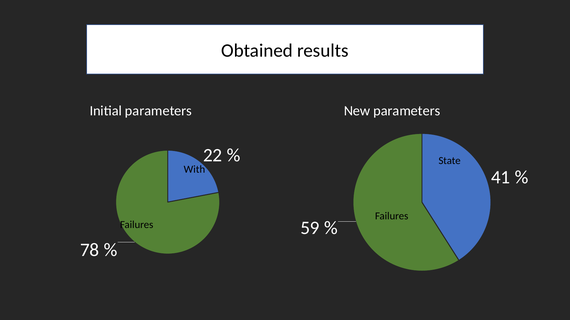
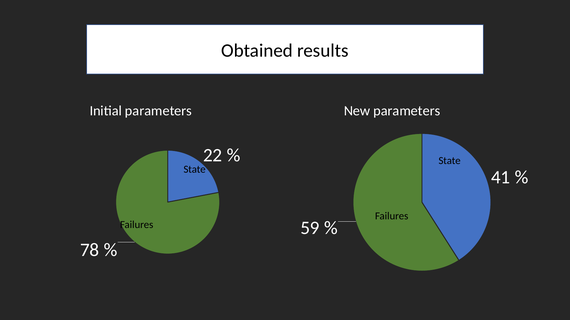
With at (194, 170): With -> State
